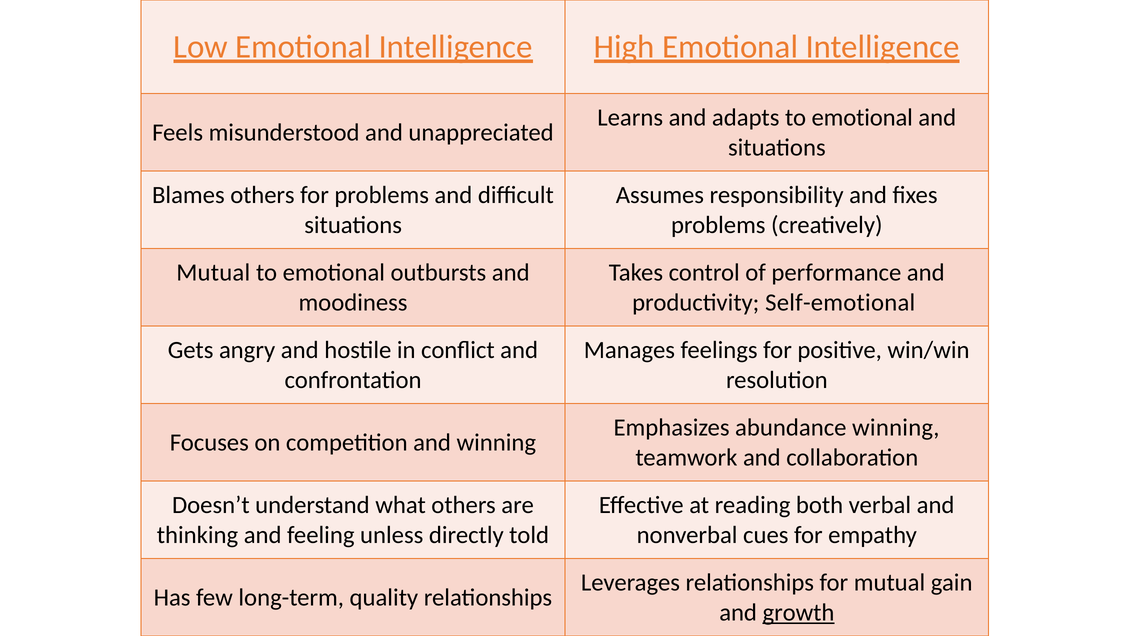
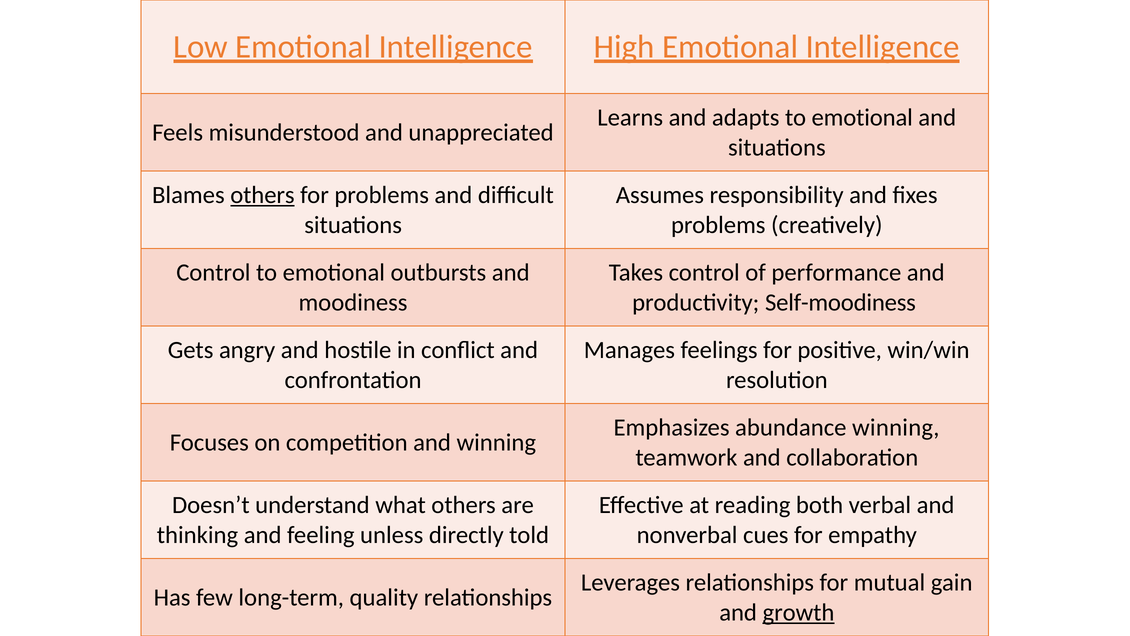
others at (262, 195) underline: none -> present
Mutual at (213, 272): Mutual -> Control
Self-emotional: Self-emotional -> Self-moodiness
